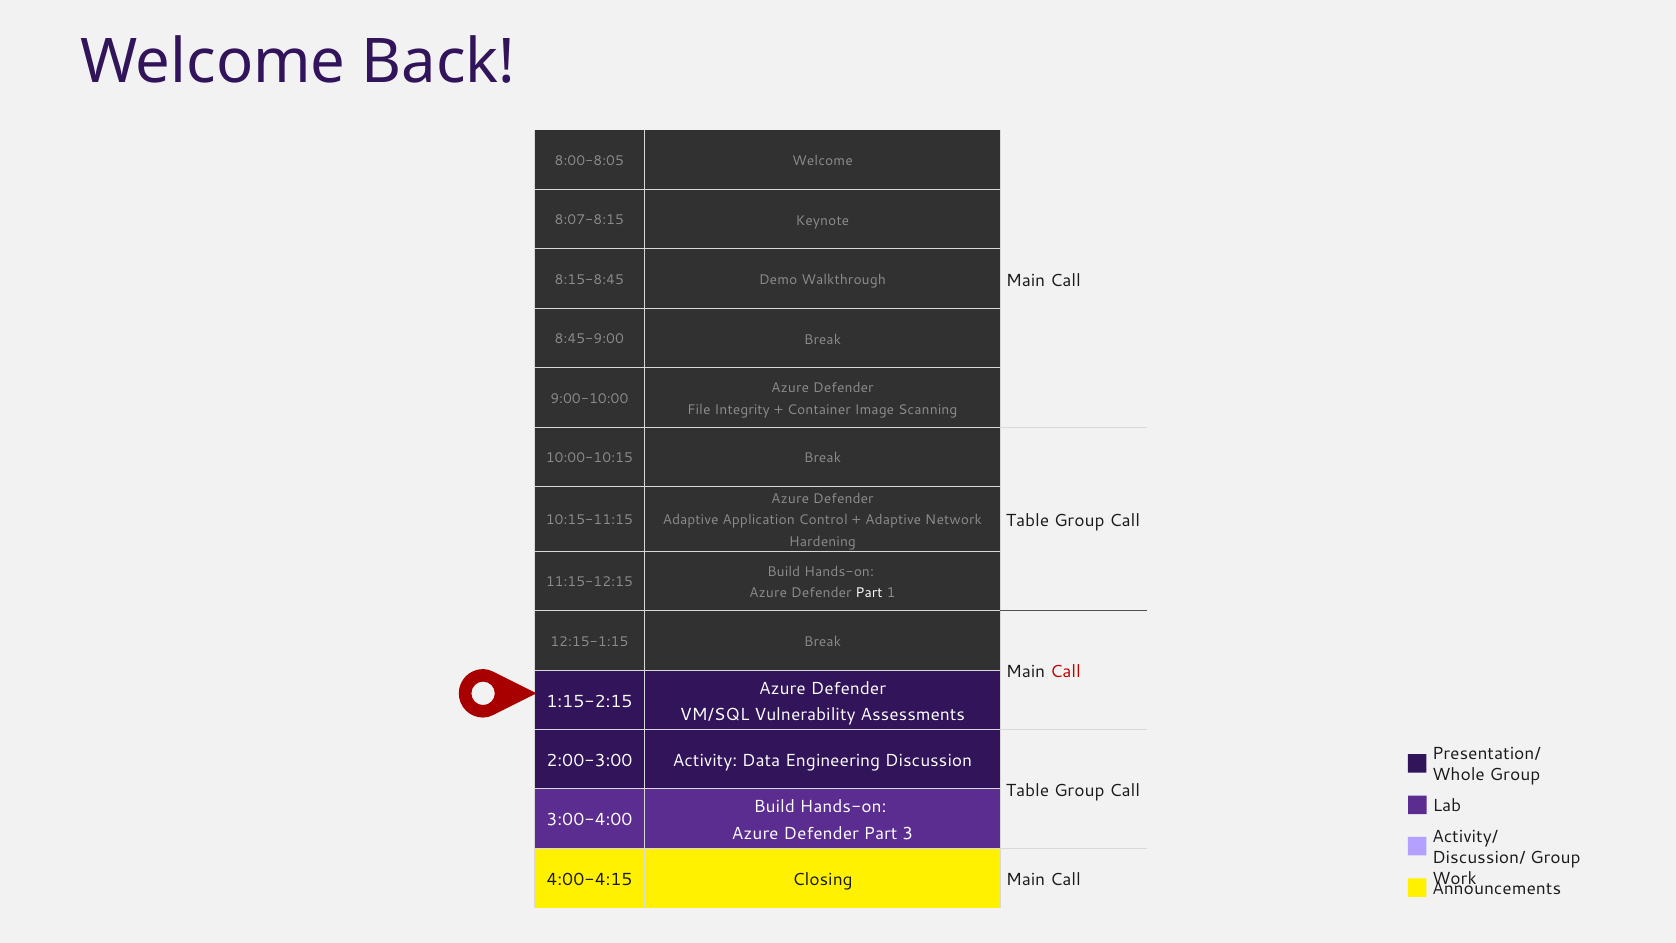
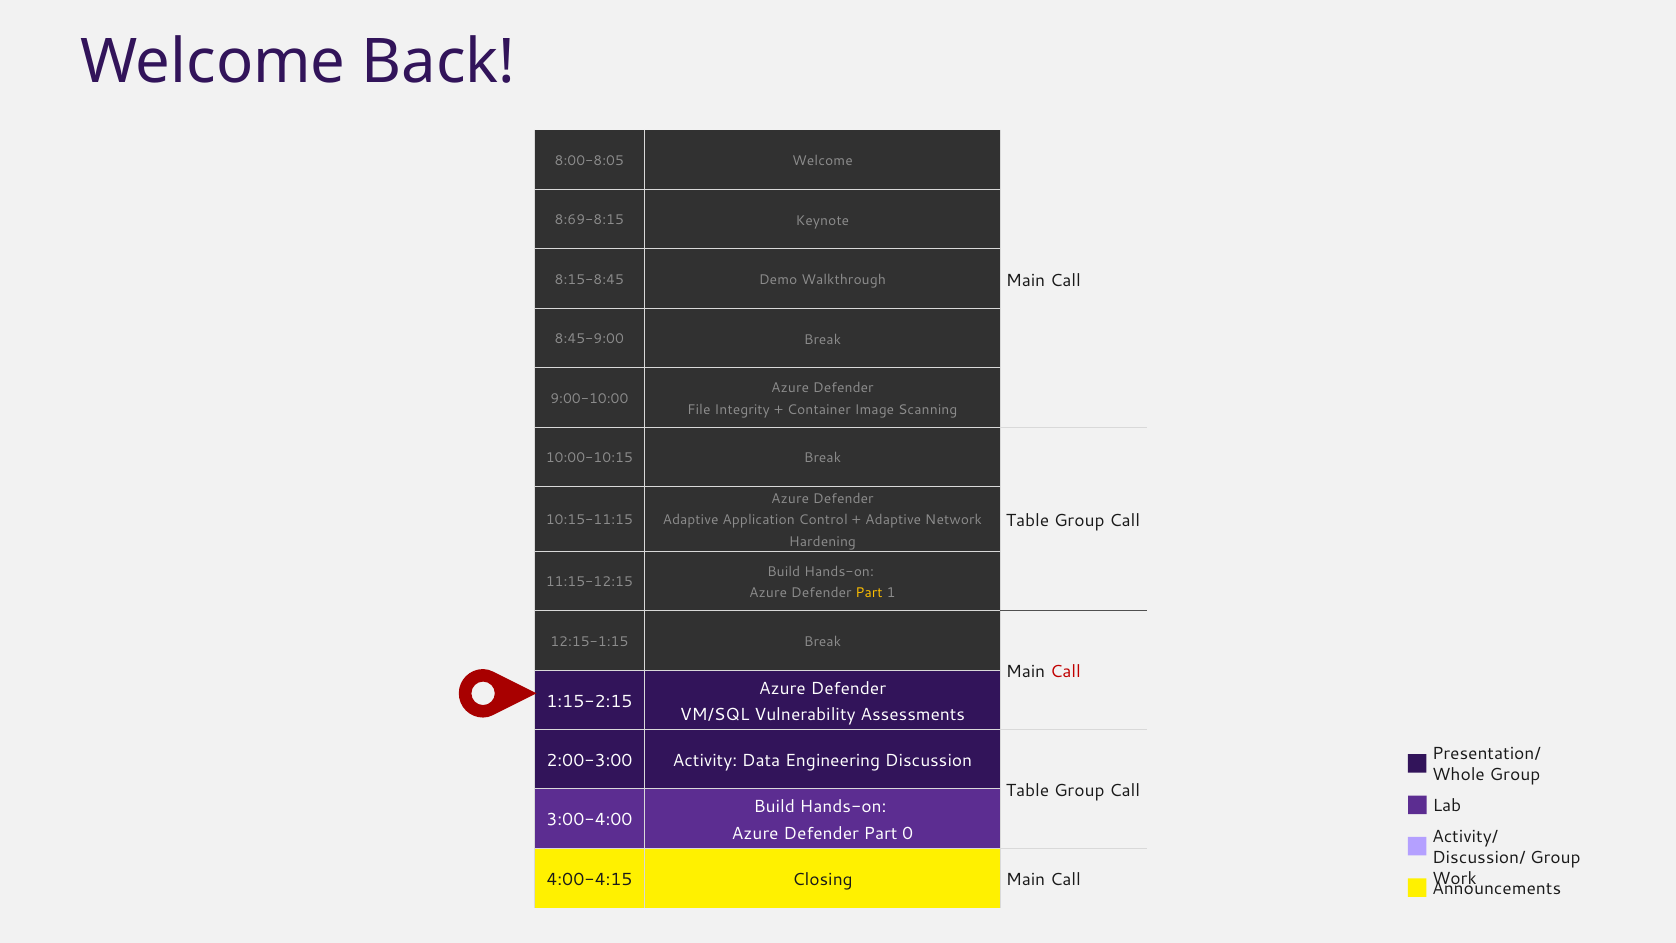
8:07-8:15: 8:07-8:15 -> 8:69-8:15
Part at (869, 593) colour: white -> yellow
3: 3 -> 0
